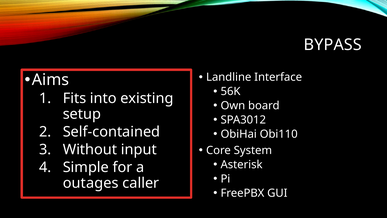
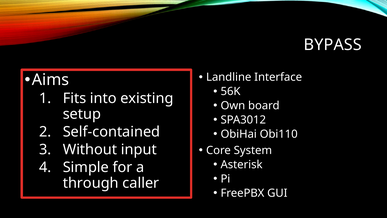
outages: outages -> through
